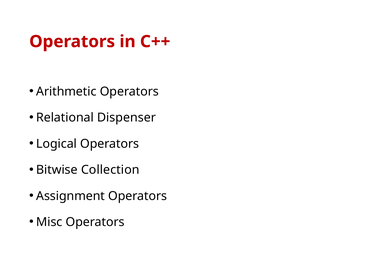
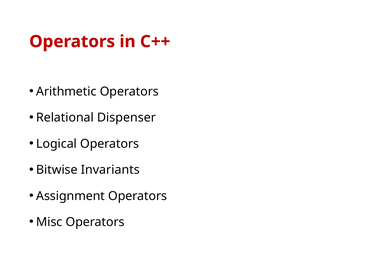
Collection: Collection -> Invariants
